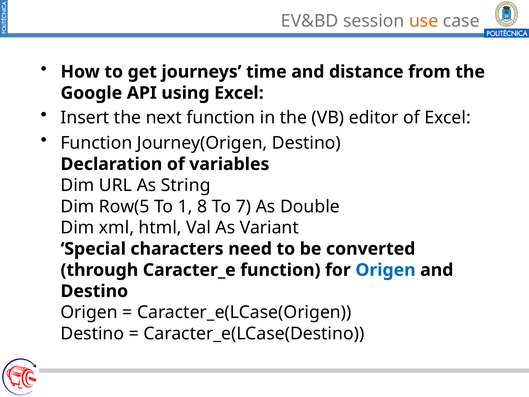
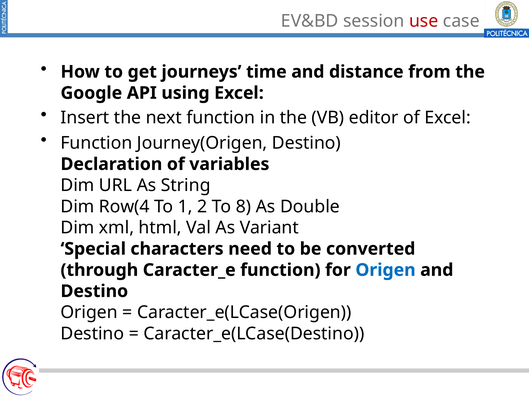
use colour: orange -> red
Row(5: Row(5 -> Row(4
8: 8 -> 2
7: 7 -> 8
